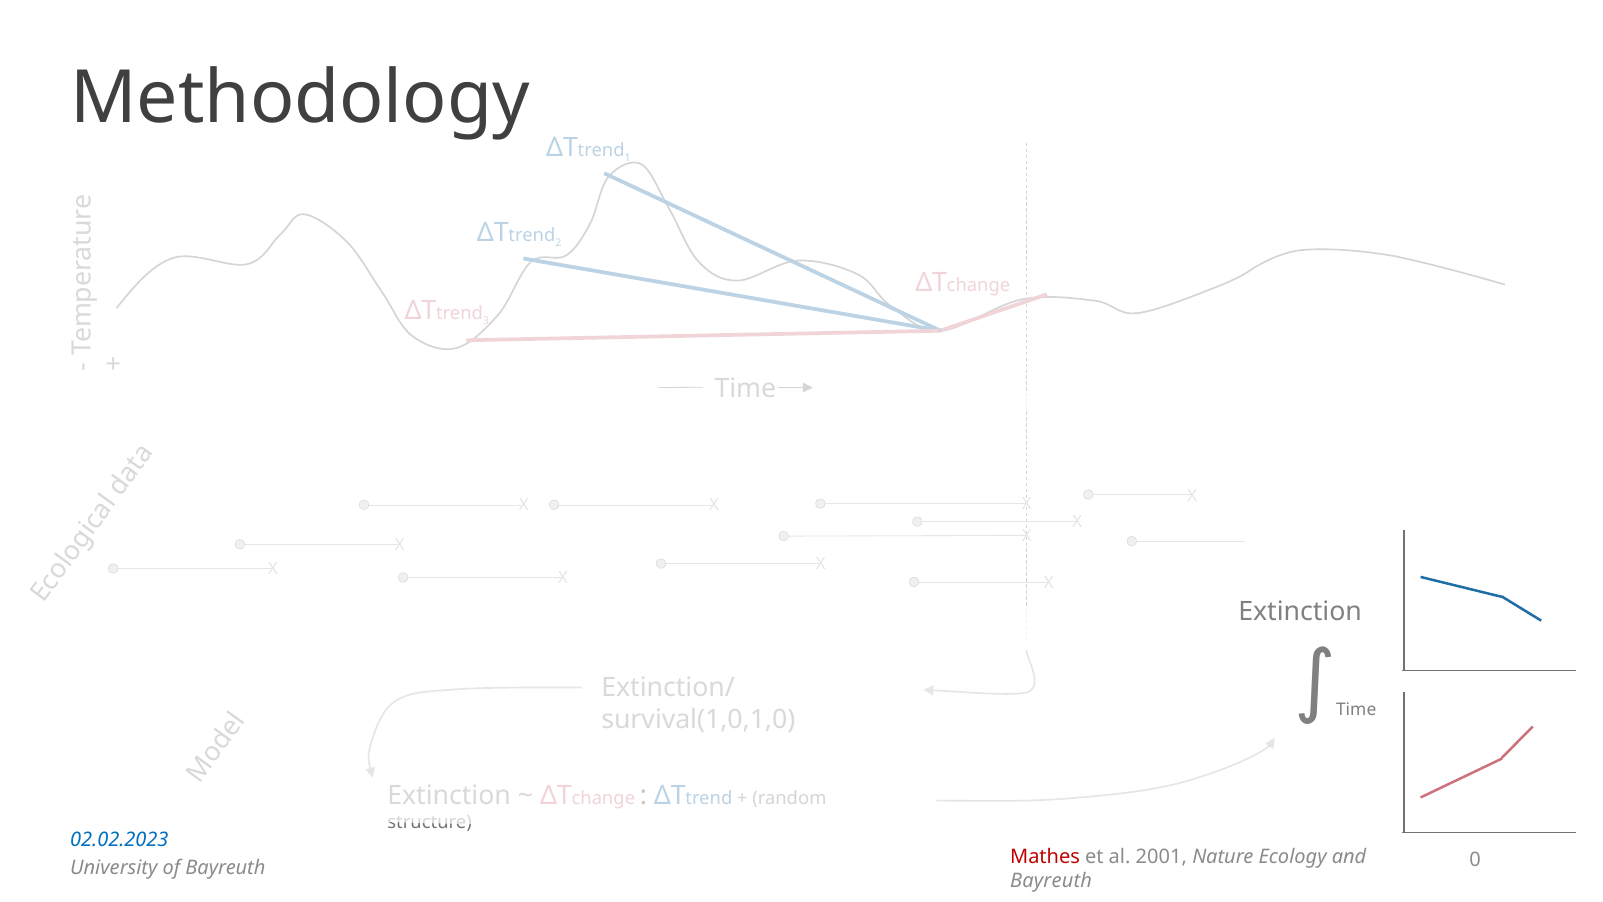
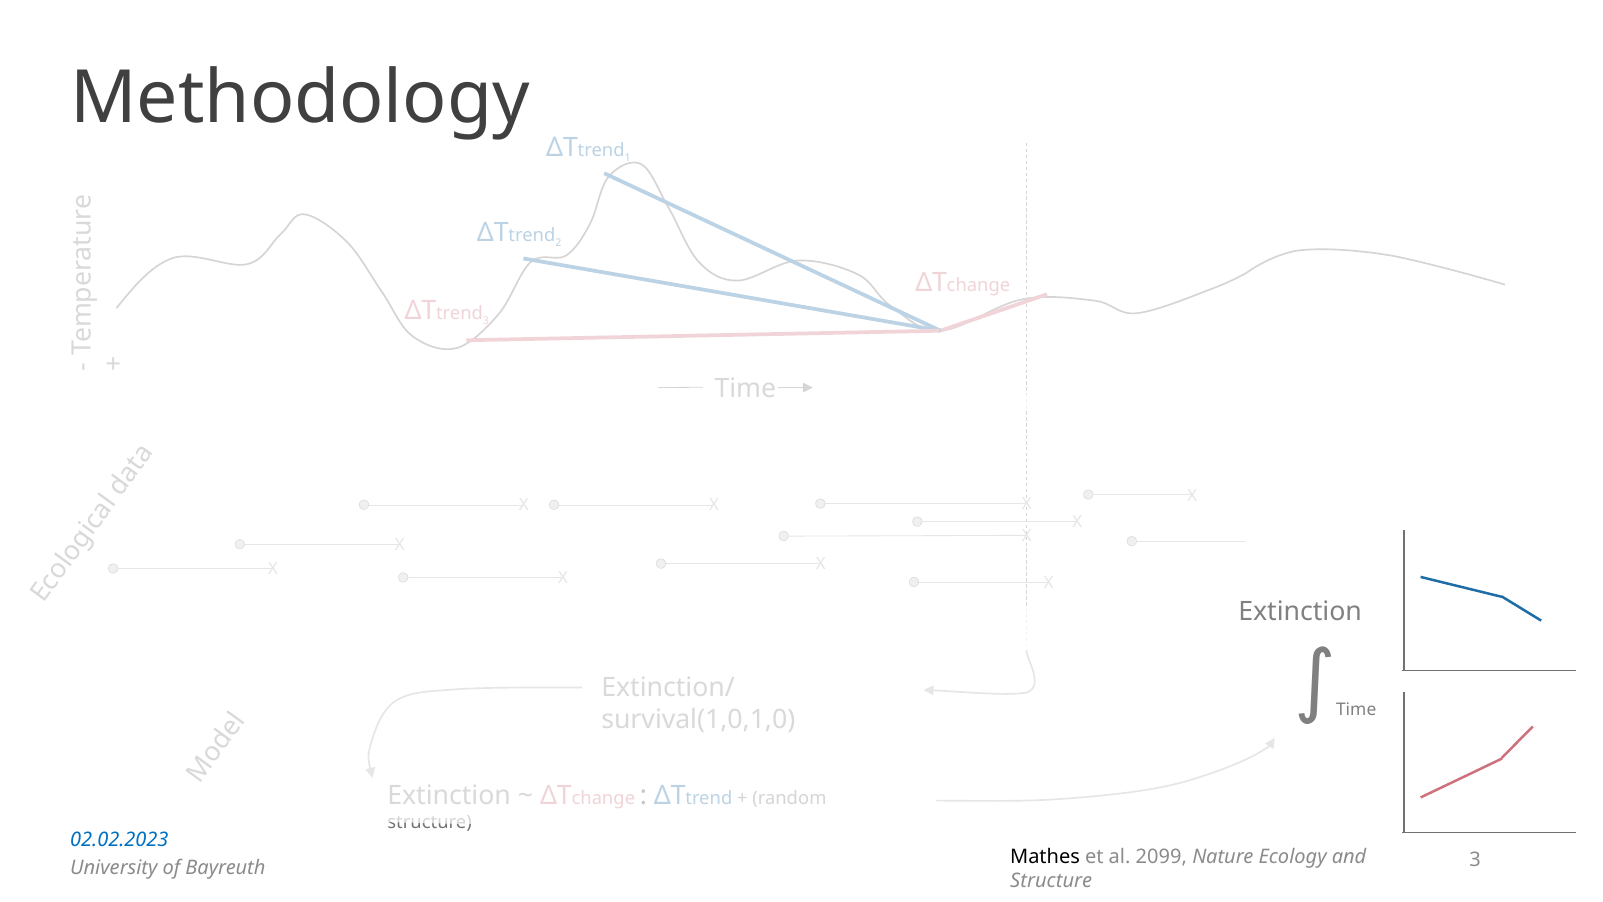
Mathes colour: red -> black
2001: 2001 -> 2099
Bayreuth 0: 0 -> 3
Bayreuth at (1051, 881): Bayreuth -> Structure
